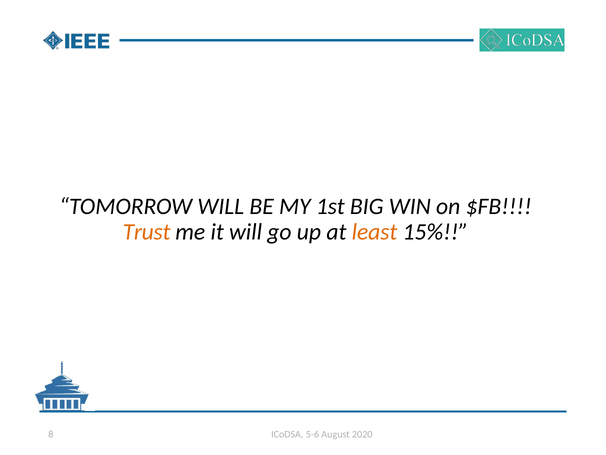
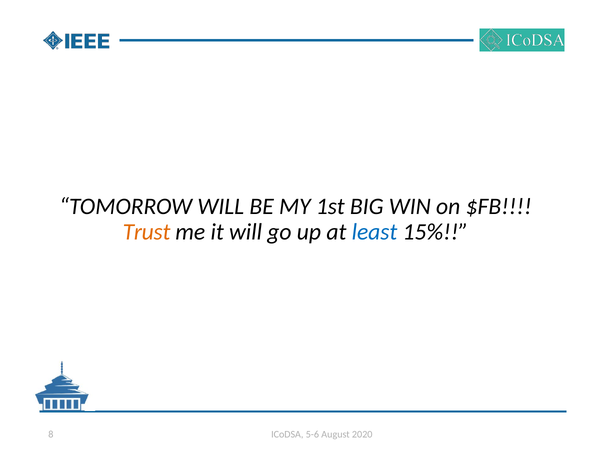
least colour: orange -> blue
